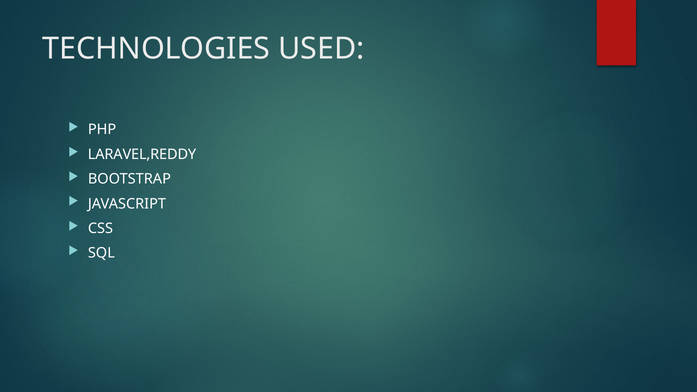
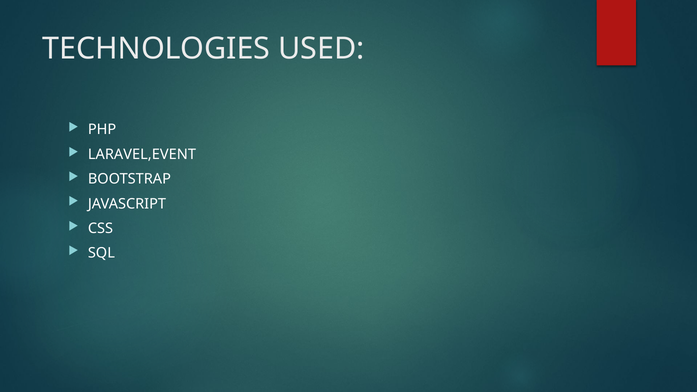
LARAVEL,REDDY: LARAVEL,REDDY -> LARAVEL,EVENT
